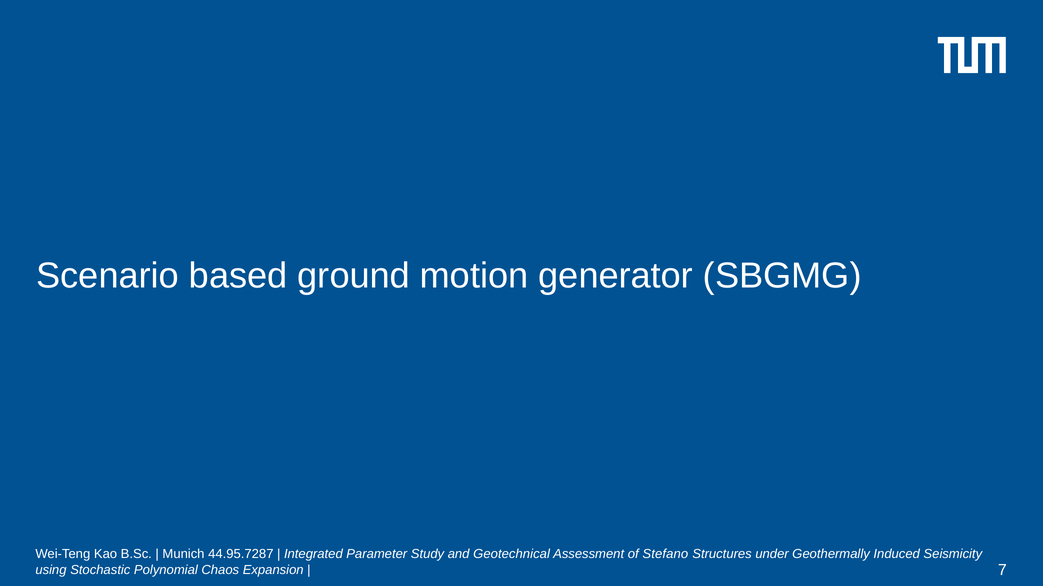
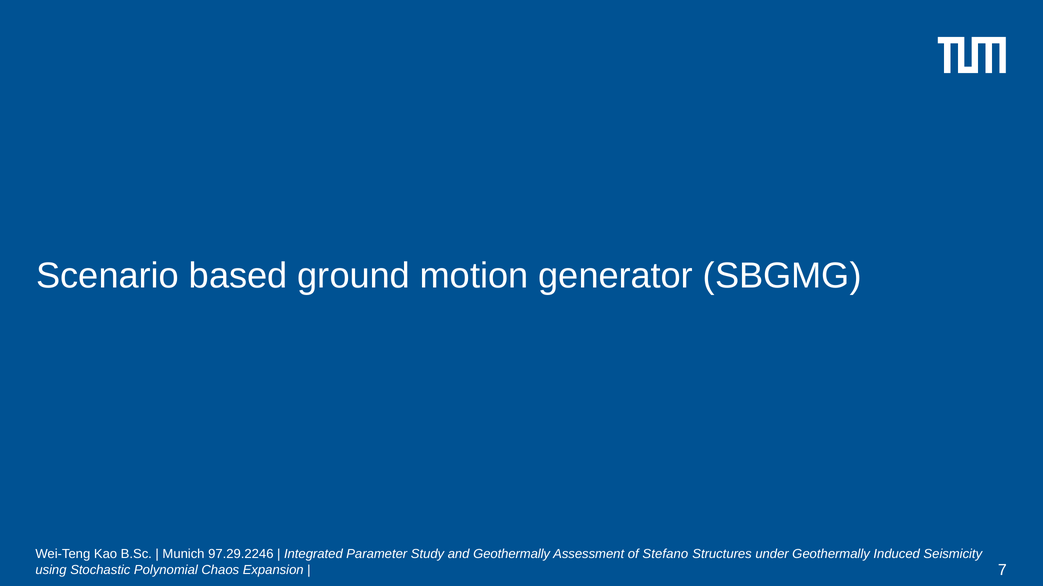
44.95.7287: 44.95.7287 -> 97.29.2246
and Geotechnical: Geotechnical -> Geothermally
